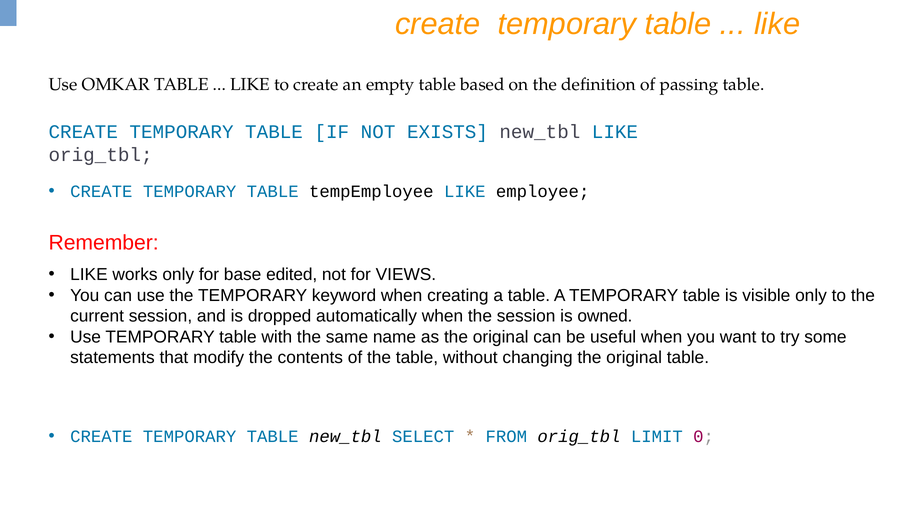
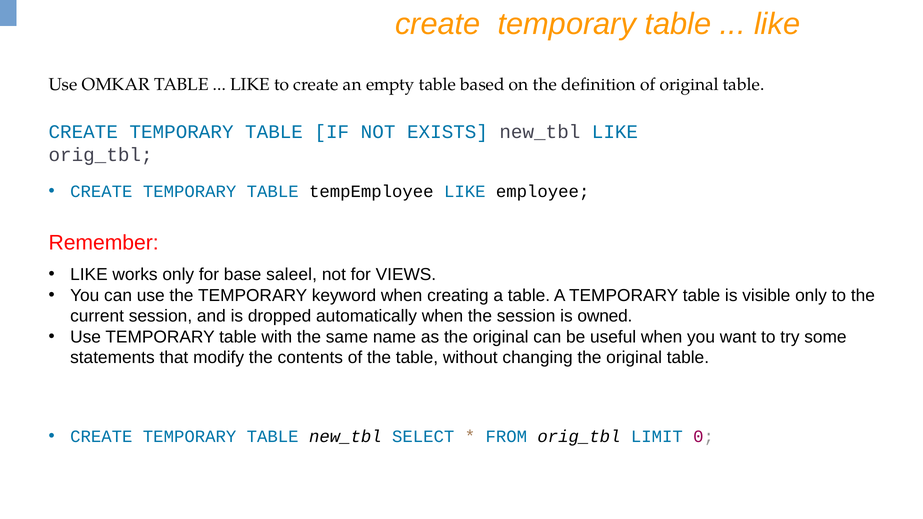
of passing: passing -> original
edited: edited -> saleel
